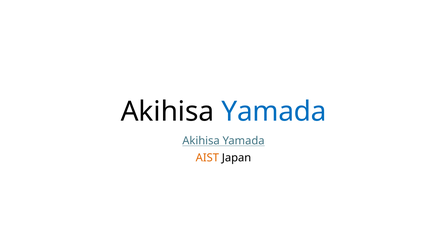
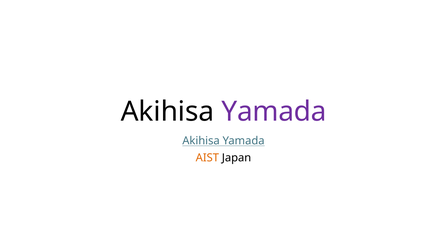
Yamada at (274, 112) colour: blue -> purple
